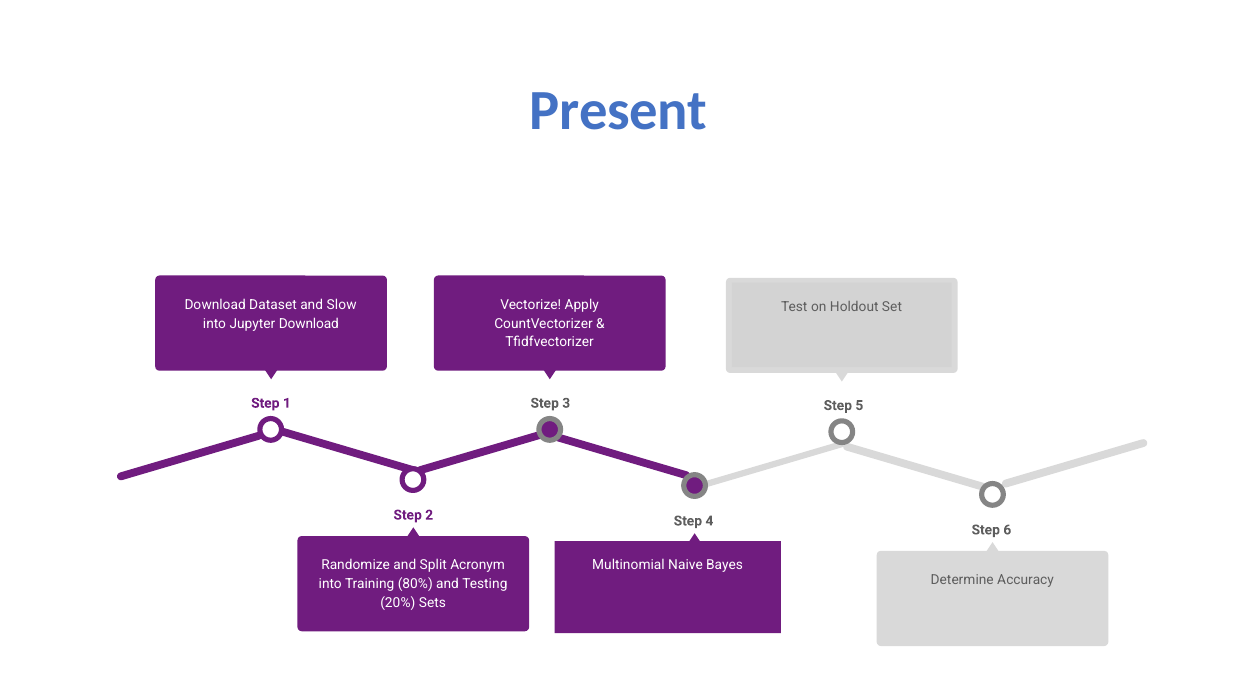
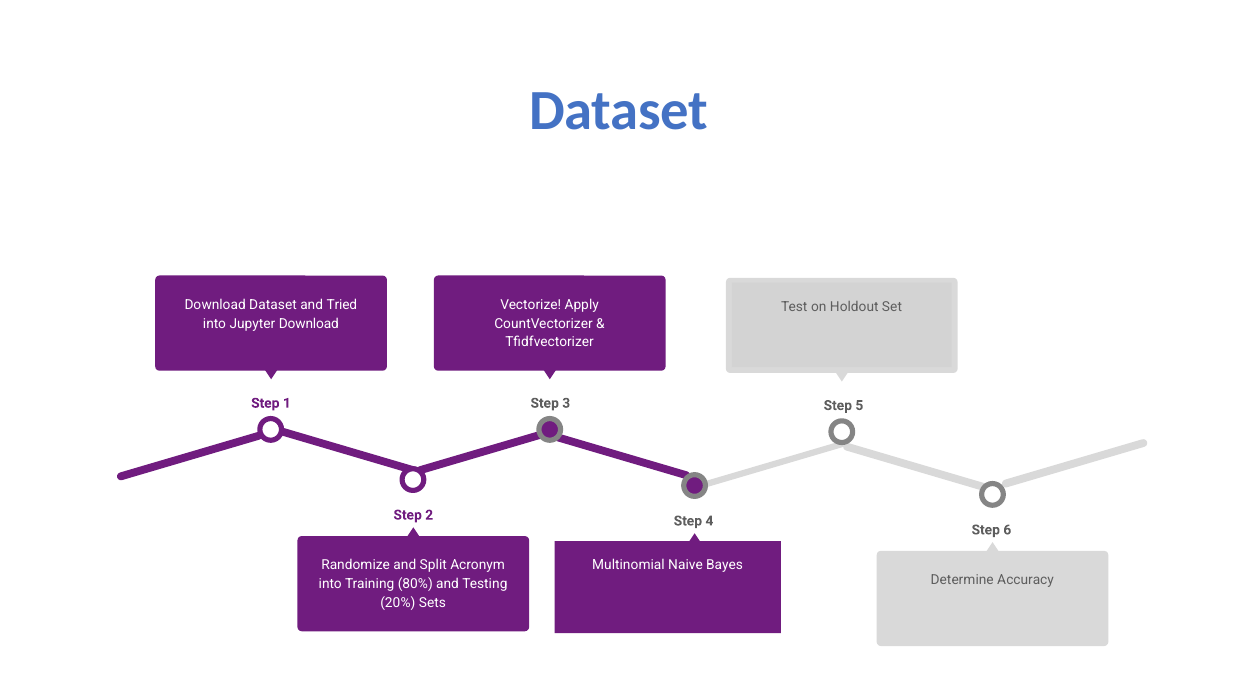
Present at (619, 111): Present -> Dataset
Slow: Slow -> Tried
